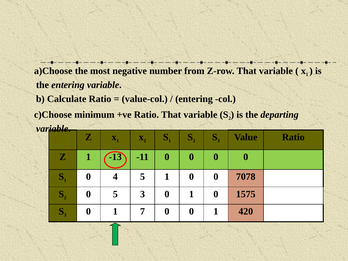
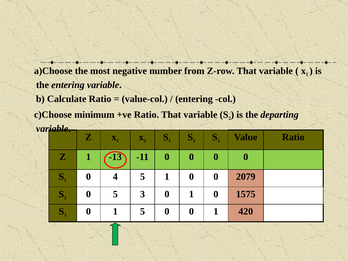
7078: 7078 -> 2079
1 7: 7 -> 5
